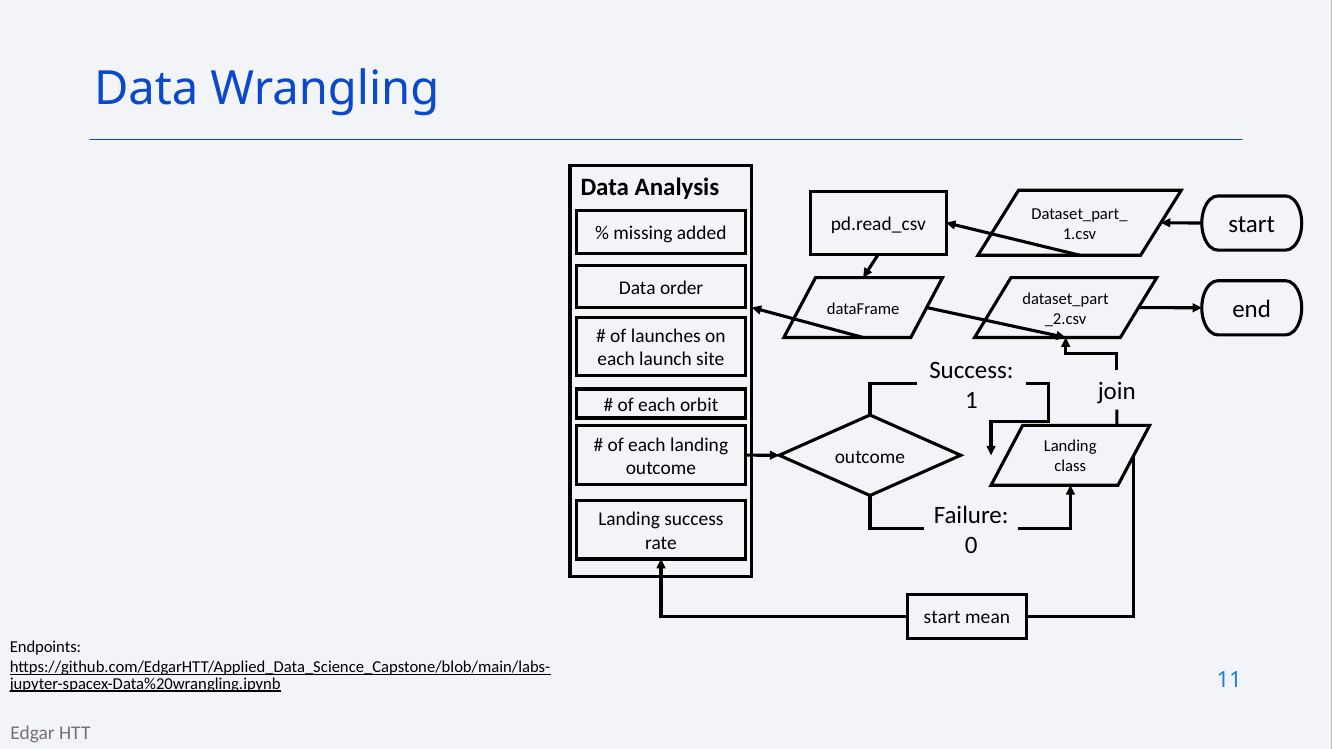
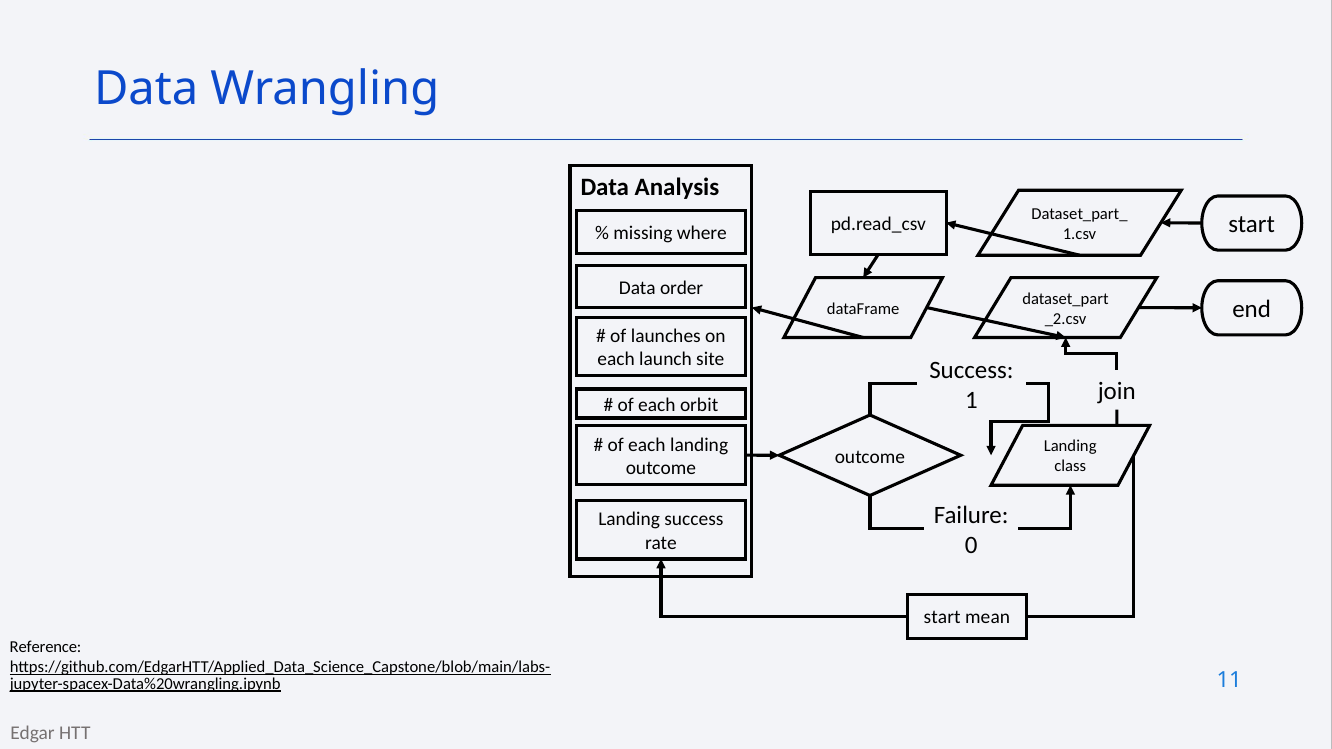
added: added -> where
Endpoints: Endpoints -> Reference
